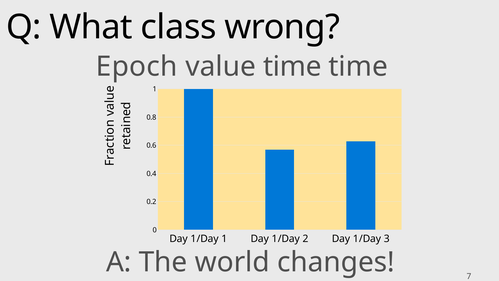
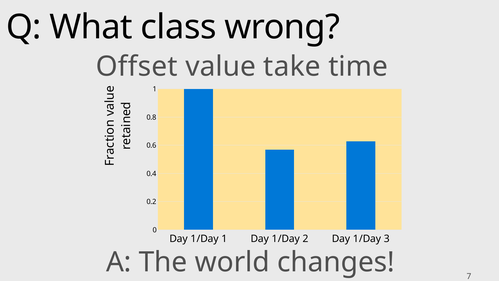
Epoch: Epoch -> Offset
value time: time -> take
